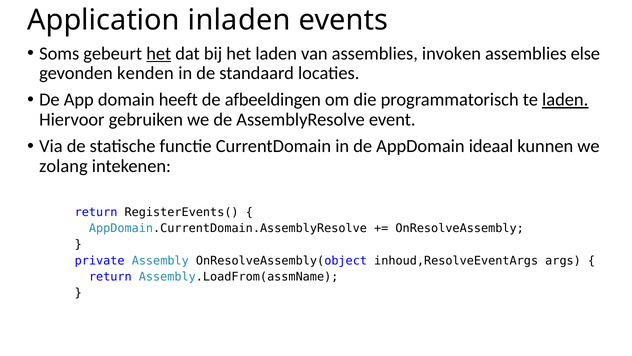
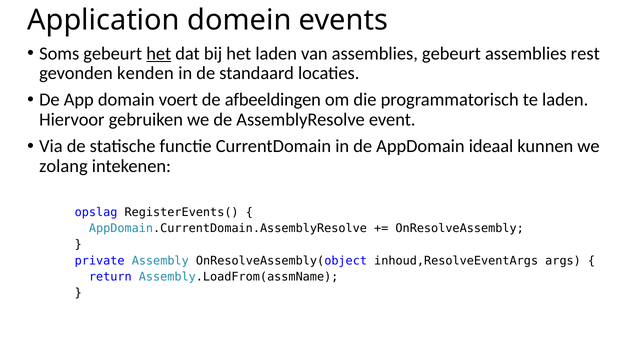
inladen: inladen -> domein
assemblies invoken: invoken -> gebeurt
else: else -> rest
heeft: heeft -> voert
laden at (565, 100) underline: present -> none
return at (96, 212): return -> opslag
